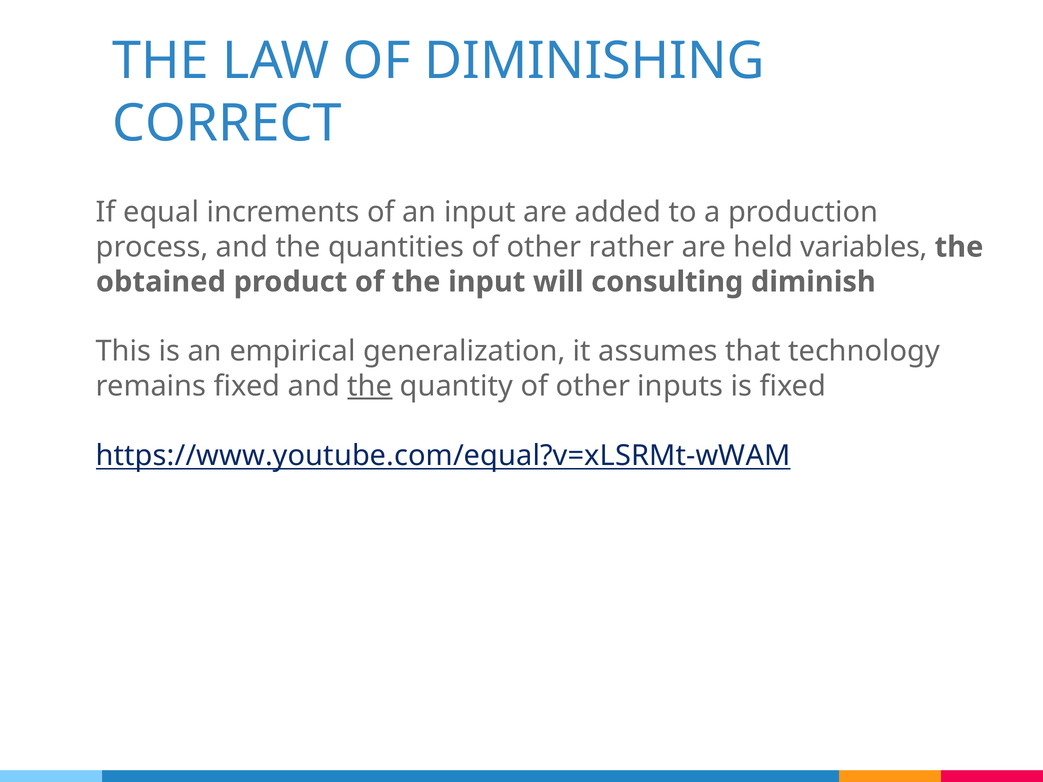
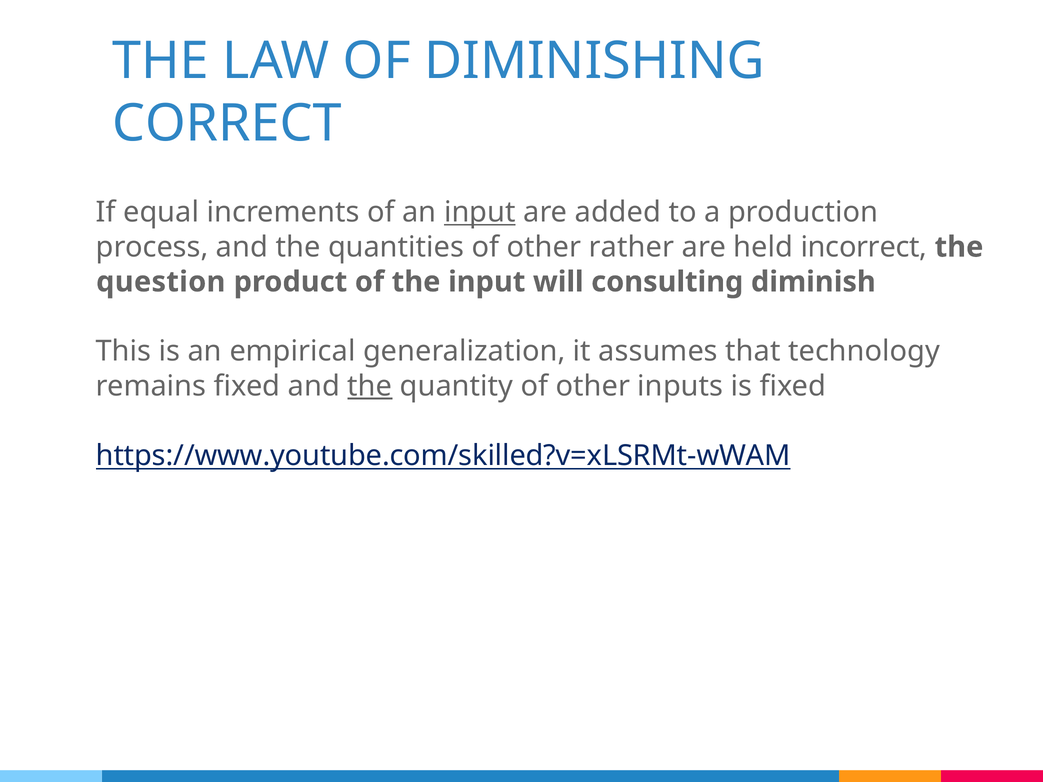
input at (480, 212) underline: none -> present
variables: variables -> incorrect
obtained: obtained -> question
https://www.youtube.com/equal?v=xLSRMt-wWAM: https://www.youtube.com/equal?v=xLSRMt-wWAM -> https://www.youtube.com/skilled?v=xLSRMt-wWAM
